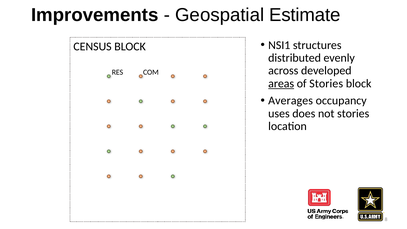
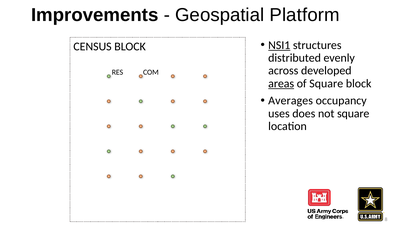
Estimate: Estimate -> Platform
NSI1 underline: none -> present
of Stories: Stories -> Square
not stories: stories -> square
